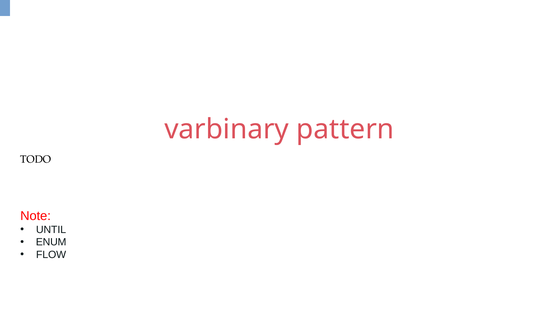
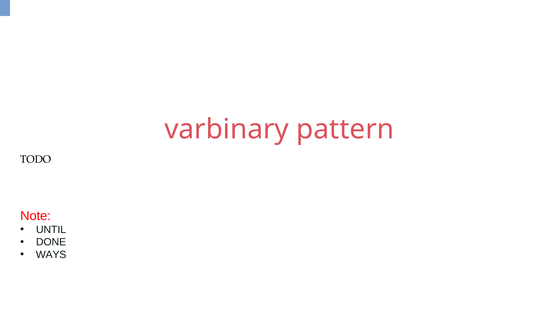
ENUM: ENUM -> DONE
FLOW: FLOW -> WAYS
